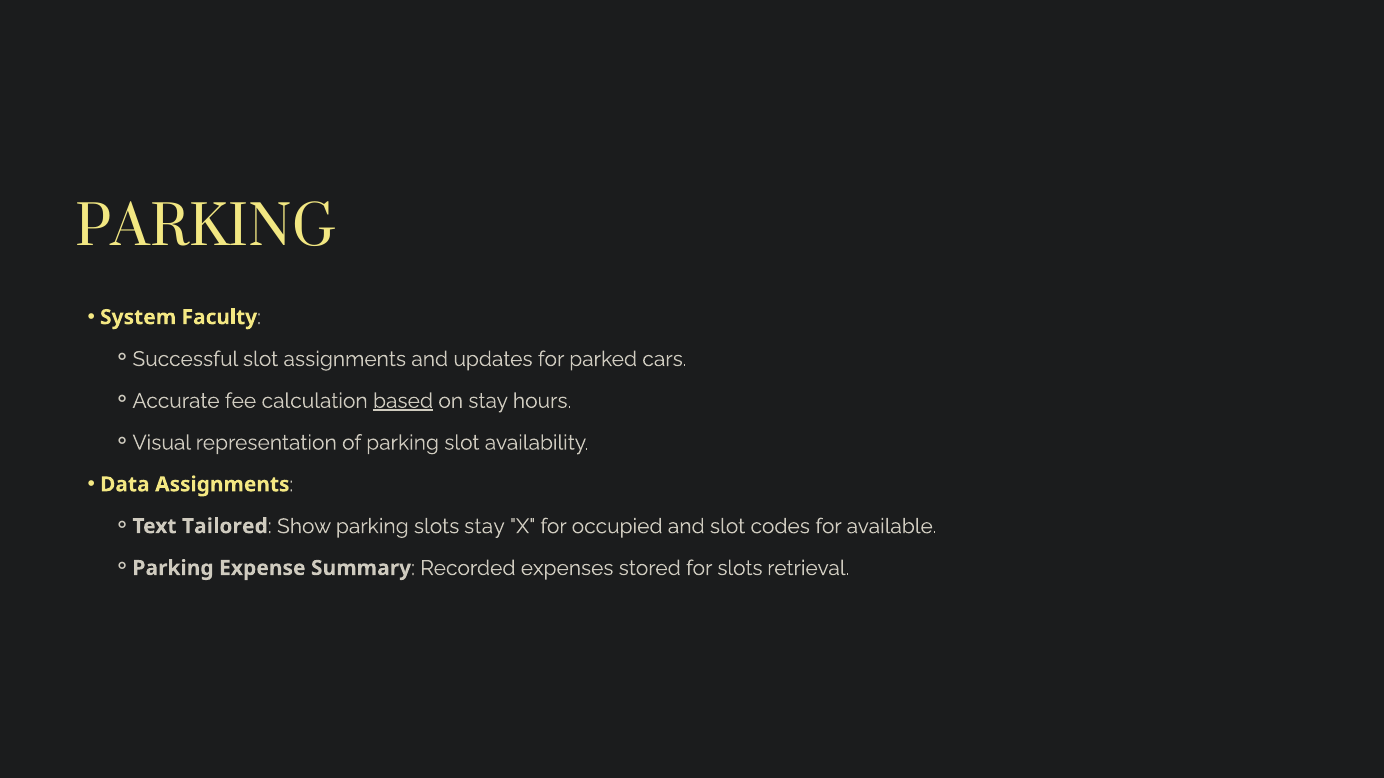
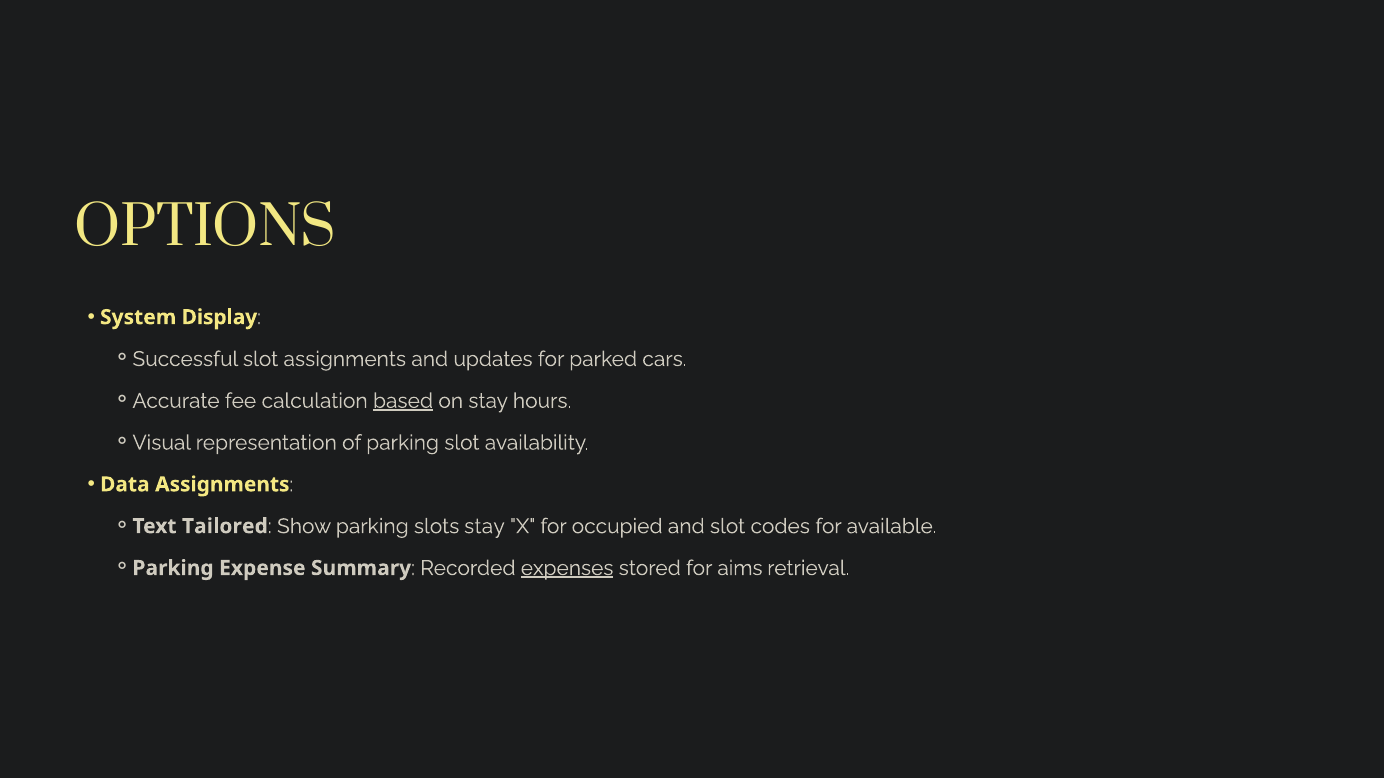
PARKING at (205, 229): PARKING -> OPTIONS
Faculty: Faculty -> Display
expenses underline: none -> present
for slots: slots -> aims
